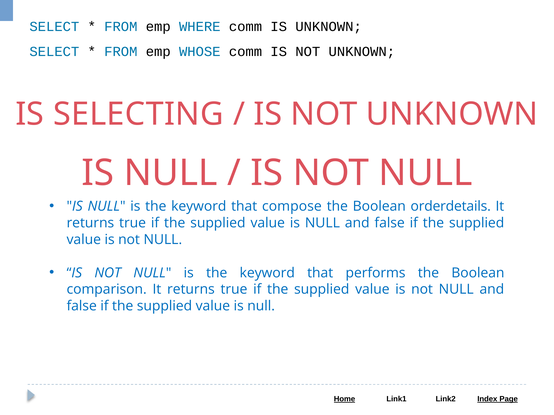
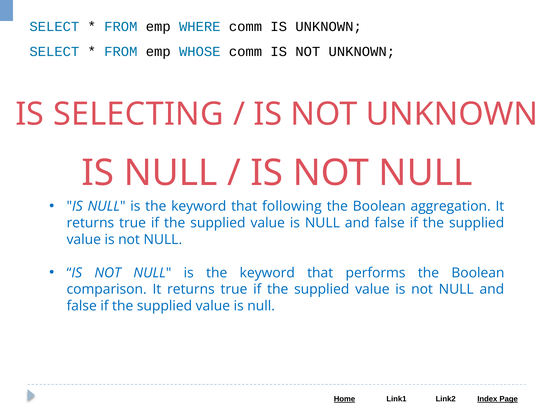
compose: compose -> following
orderdetails: orderdetails -> aggregation
